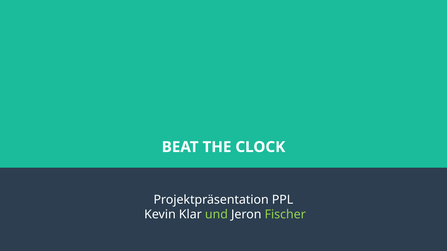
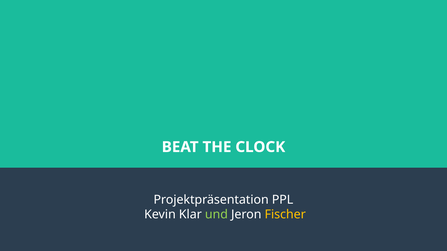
Fischer colour: light green -> yellow
